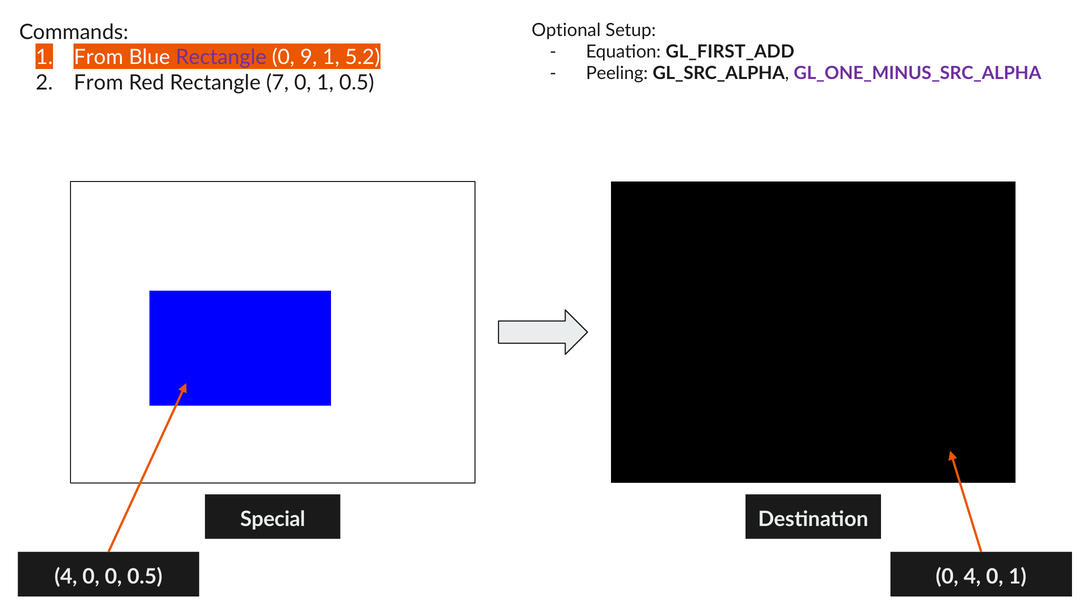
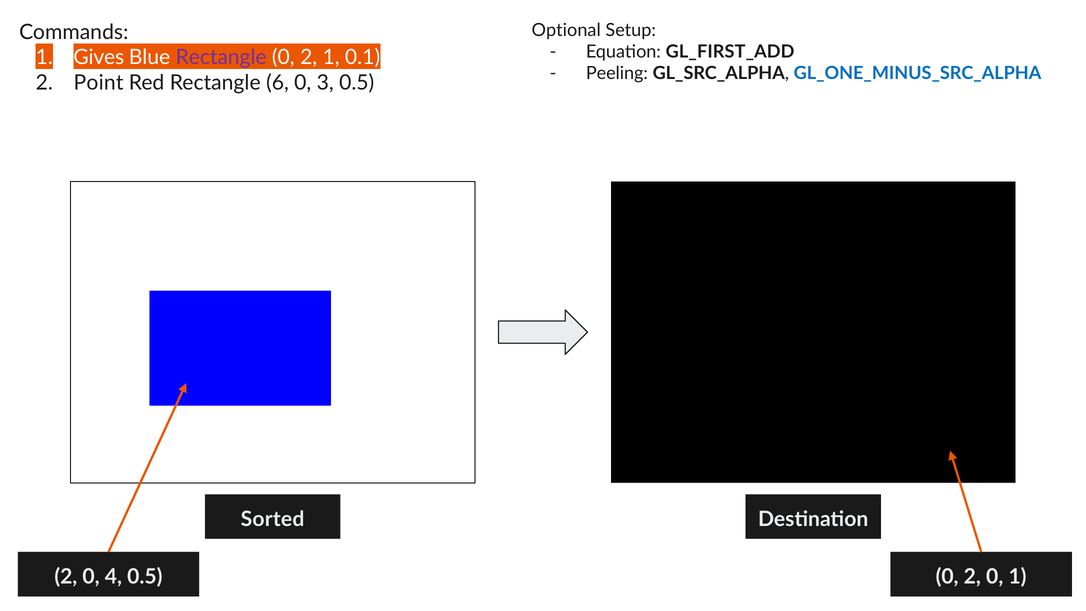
1 From: From -> Gives
9 at (309, 57): 9 -> 2
5.2: 5.2 -> 0.1
GL_ONE_MINUS_SRC_ALPHA colour: purple -> blue
From at (99, 83): From -> Point
7: 7 -> 6
1 at (325, 83): 1 -> 3
Special: Special -> Sorted
4 at (66, 577): 4 -> 2
0 0: 0 -> 4
4 at (972, 577): 4 -> 2
